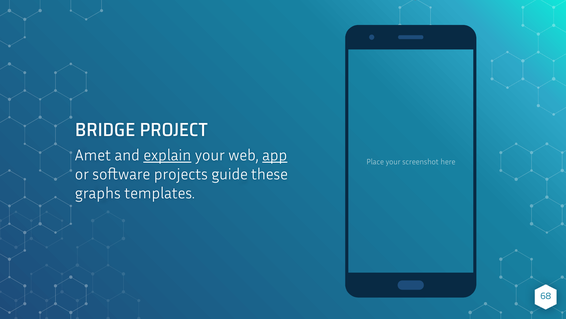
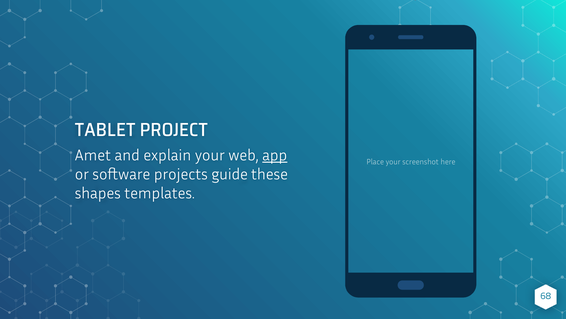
BRIDGE: BRIDGE -> TABLET
explain underline: present -> none
graphs: graphs -> shapes
